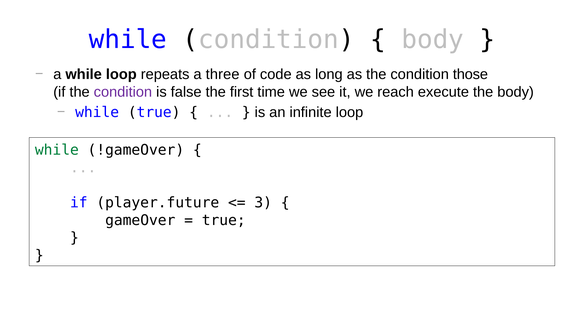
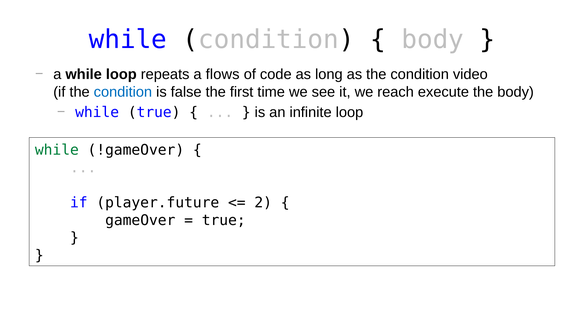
three: three -> flows
those: those -> video
condition at (123, 92) colour: purple -> blue
3: 3 -> 2
